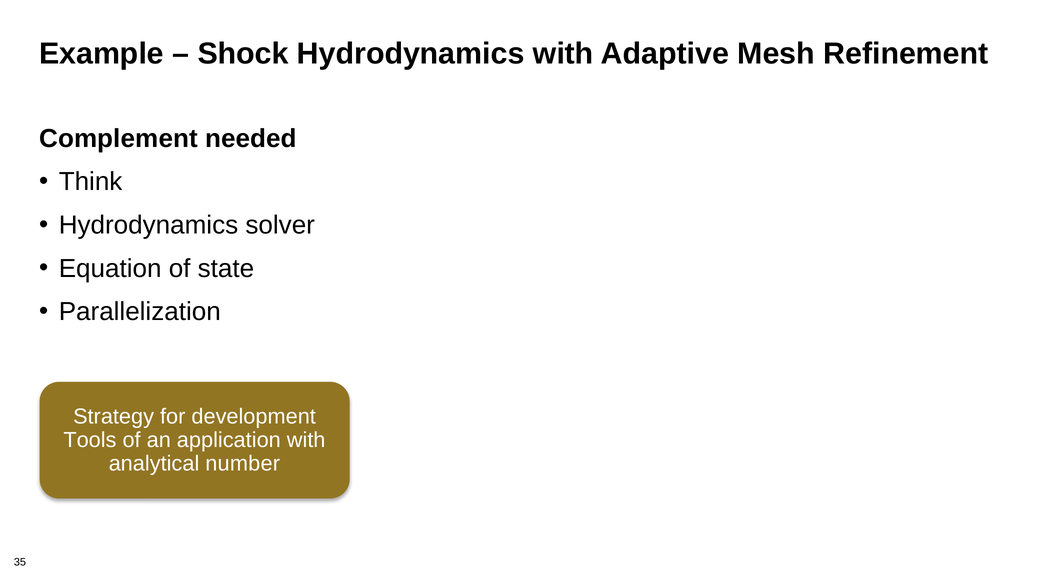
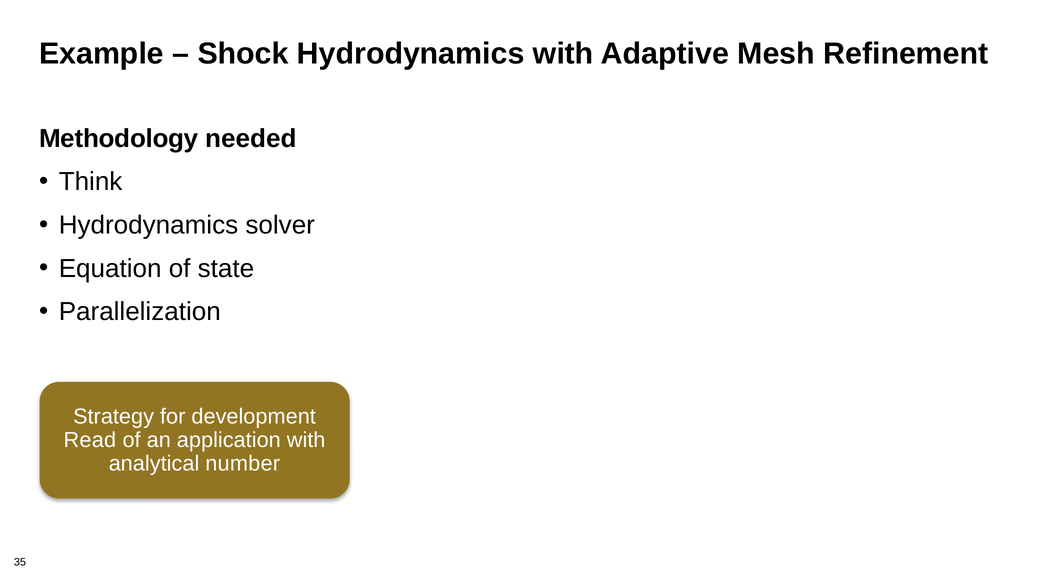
Complement: Complement -> Methodology
Tools: Tools -> Read
